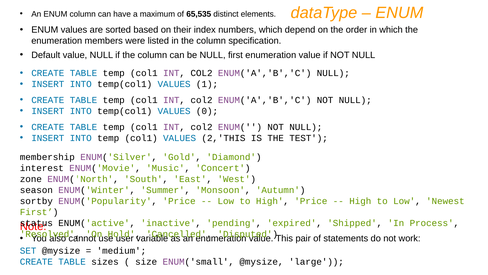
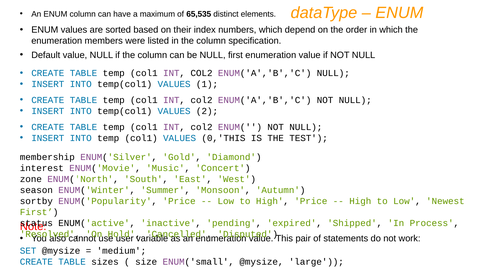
0: 0 -> 2
2,'THIS: 2,'THIS -> 0,'THIS
